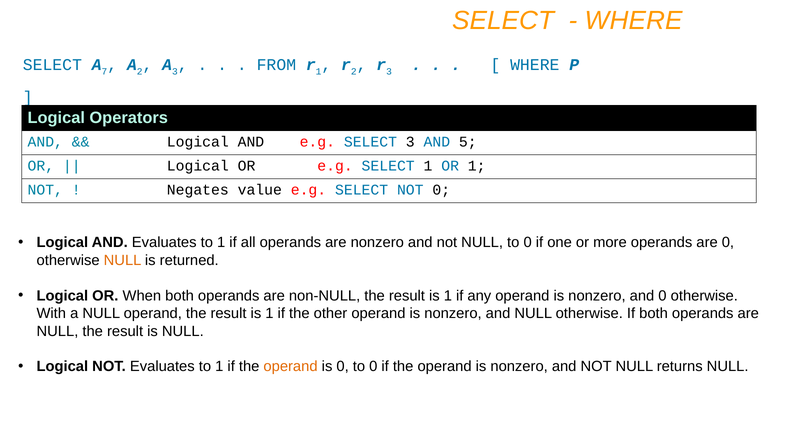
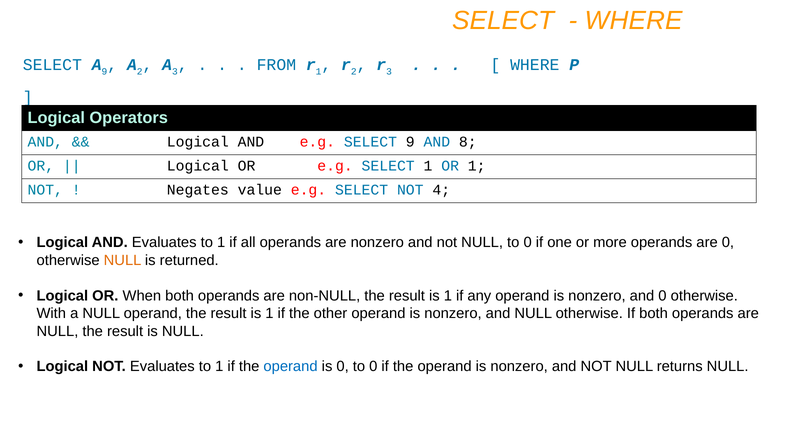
A 7: 7 -> 9
SELECT 3: 3 -> 9
5: 5 -> 8
NOT 0: 0 -> 4
operand at (291, 366) colour: orange -> blue
